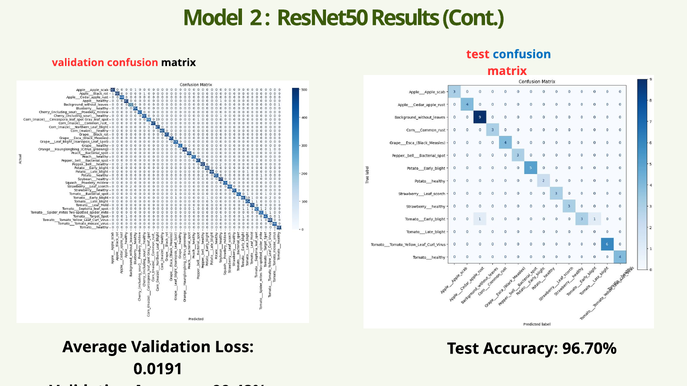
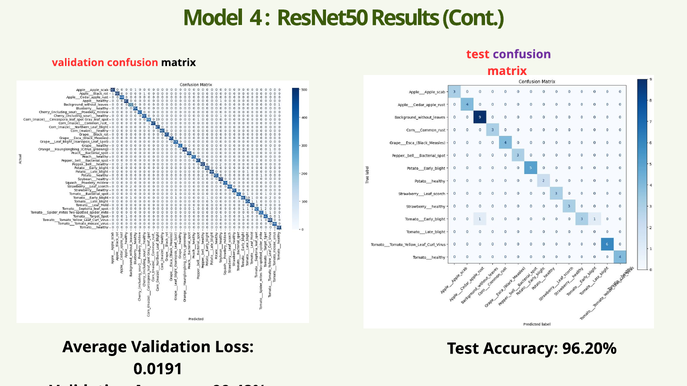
2: 2 -> 4
confusion at (522, 54) colour: blue -> purple
96.70%: 96.70% -> 96.20%
